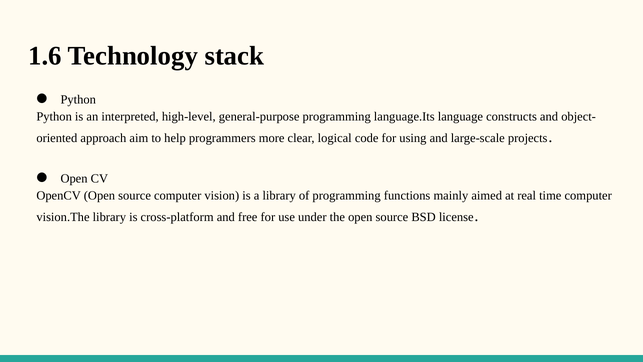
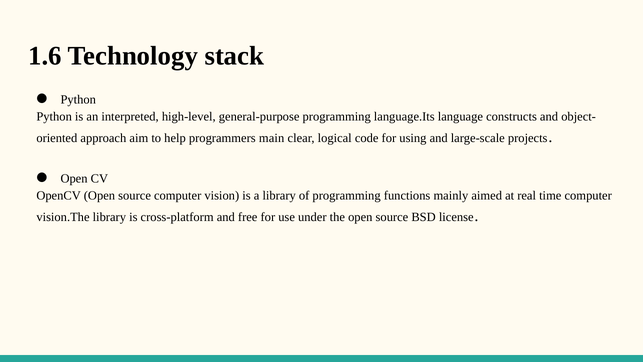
more: more -> main
